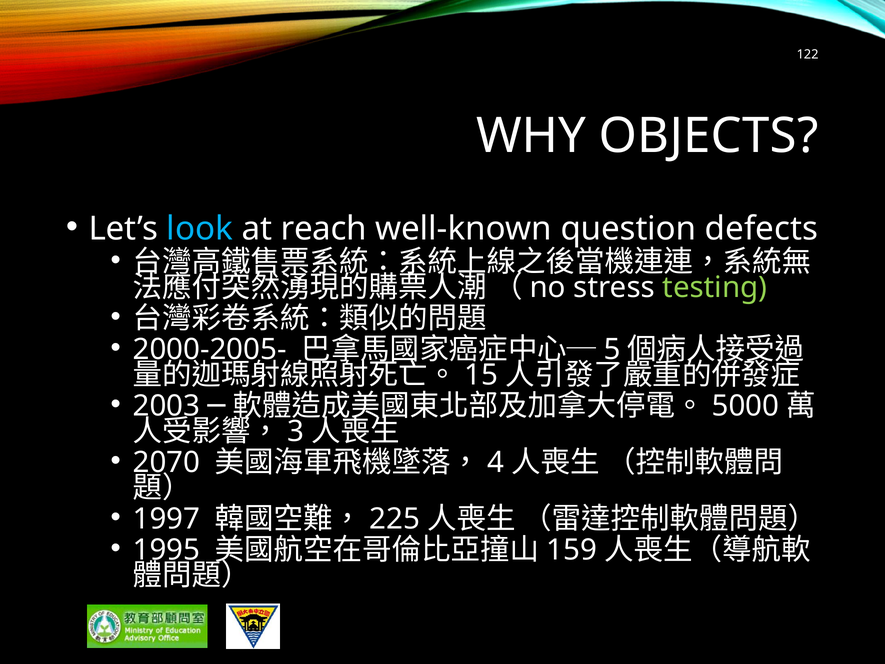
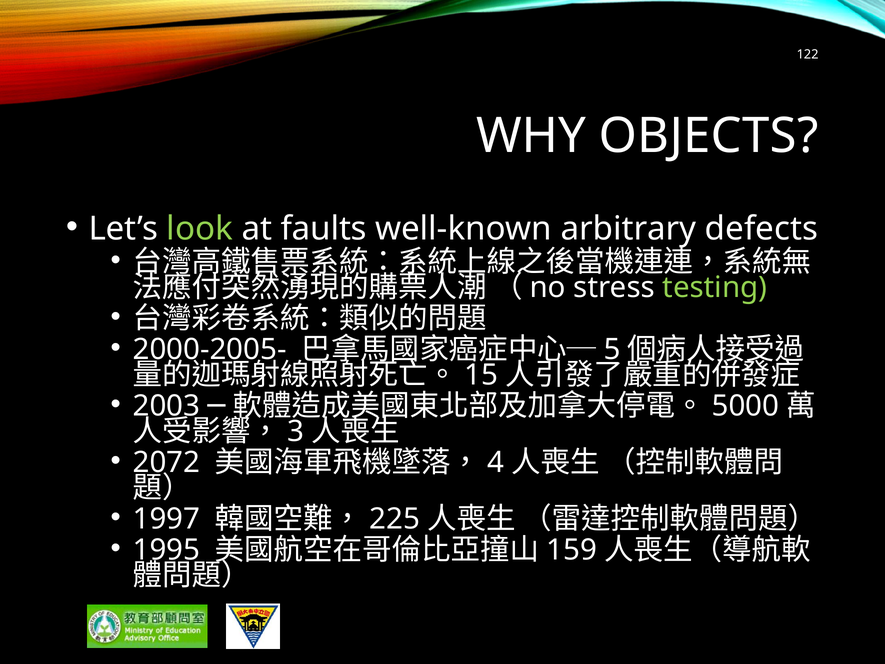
look colour: light blue -> light green
reach: reach -> faults
question: question -> arbitrary
2070: 2070 -> 2072
